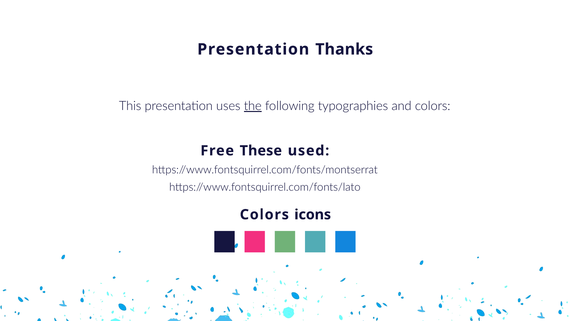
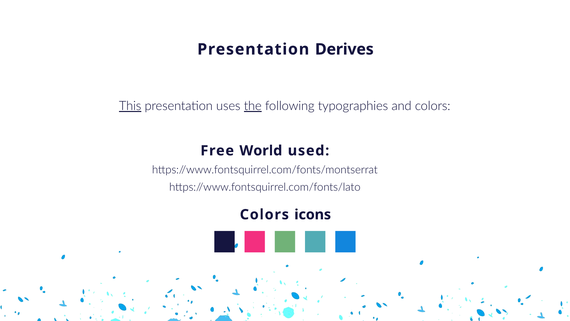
Thanks: Thanks -> Derives
This underline: none -> present
These: These -> World
